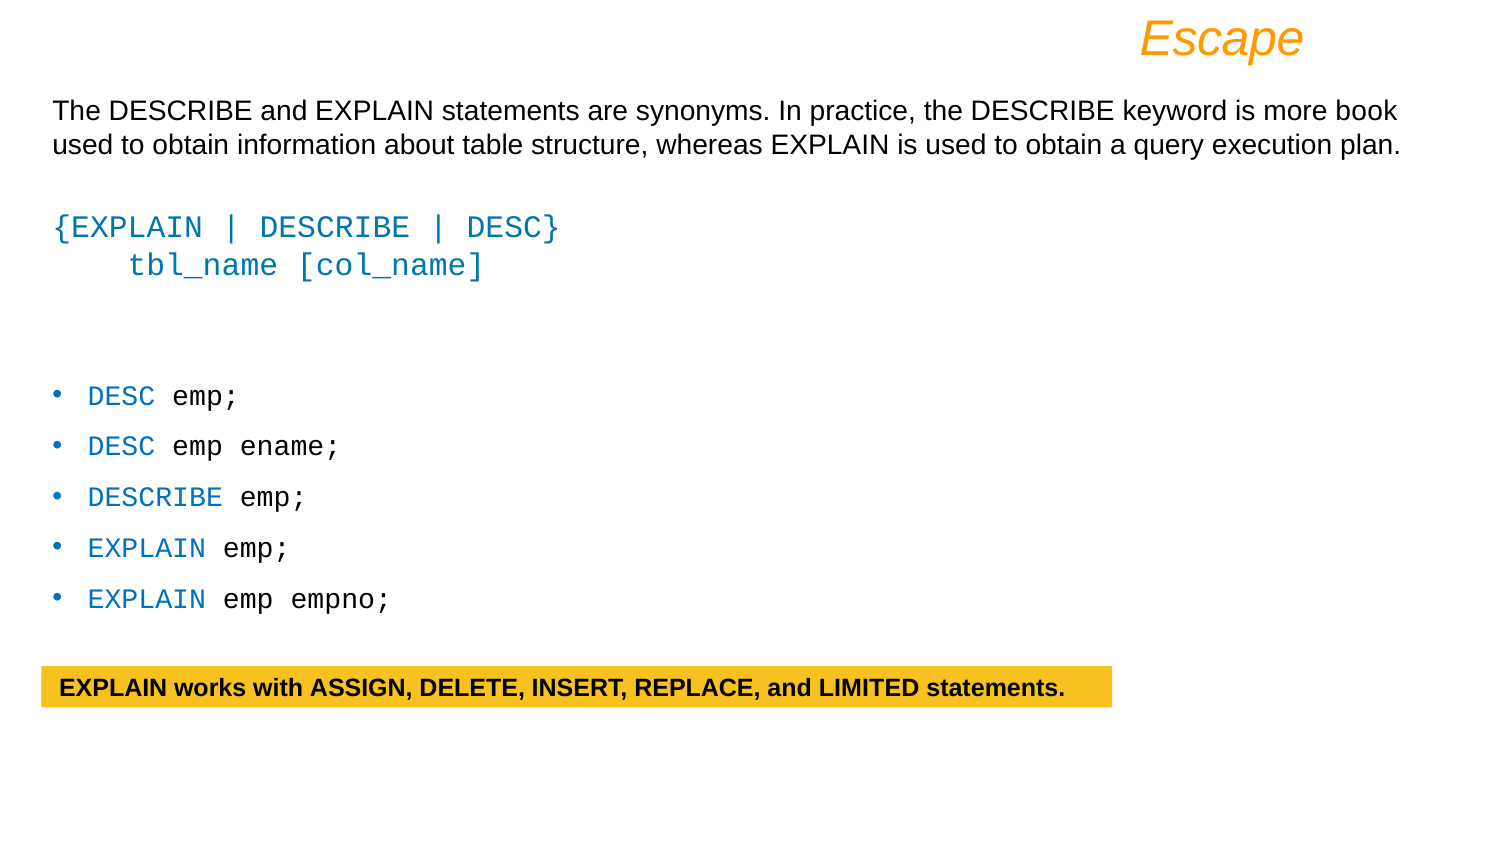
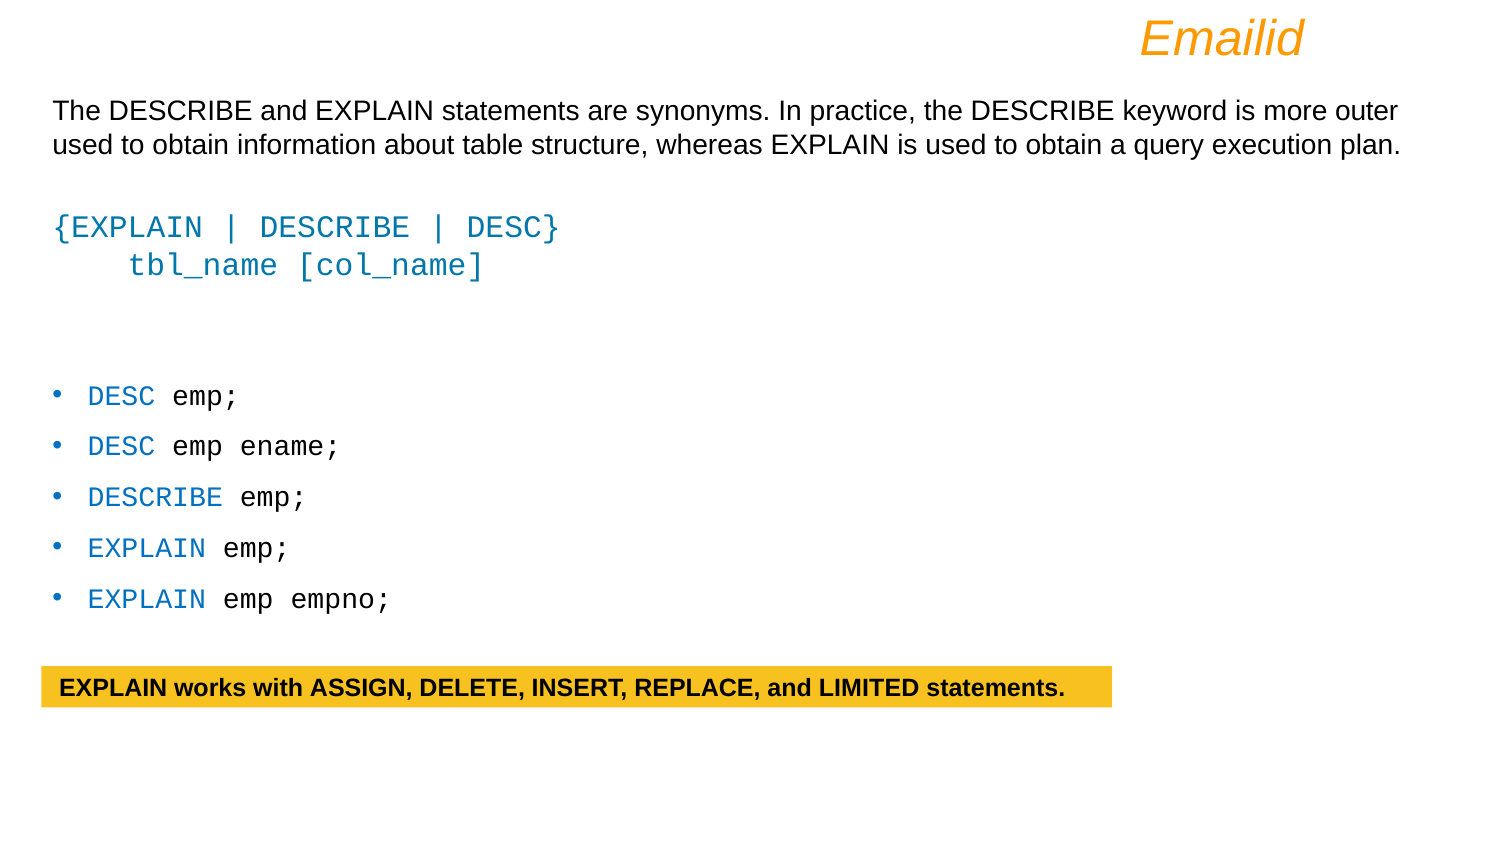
Escape: Escape -> Emailid
book: book -> outer
